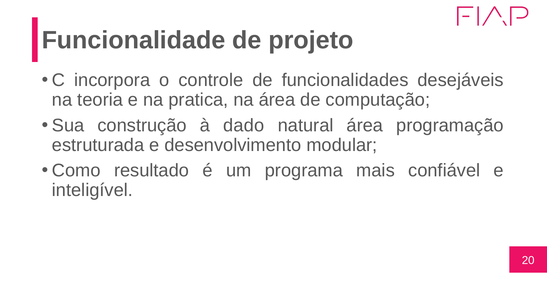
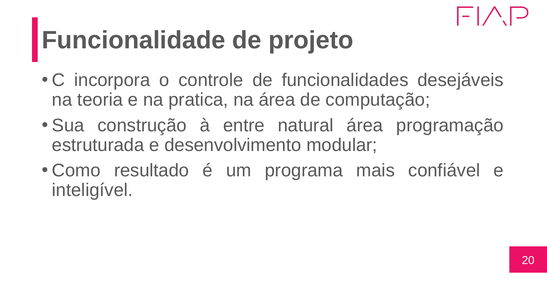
dado: dado -> entre
